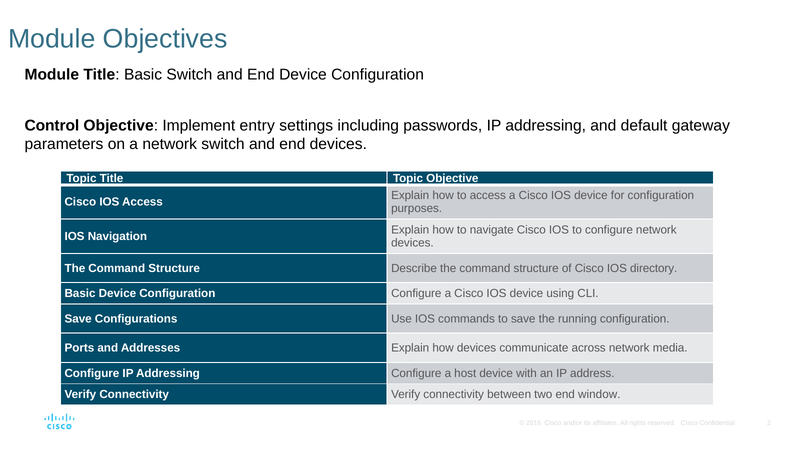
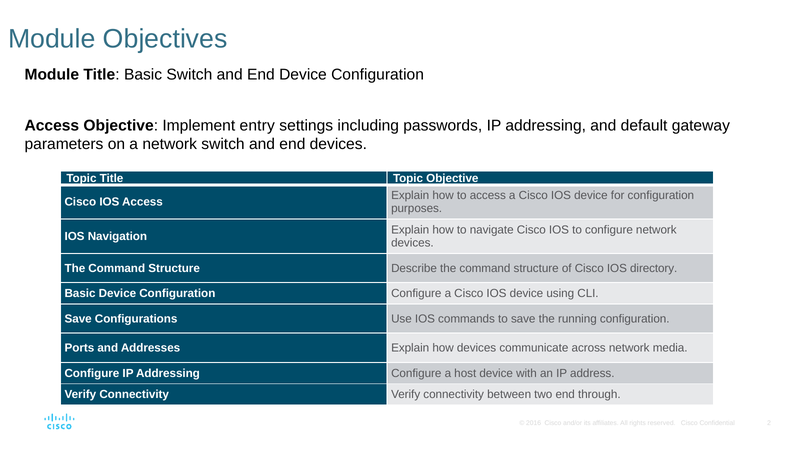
Control at (52, 125): Control -> Access
window: window -> through
